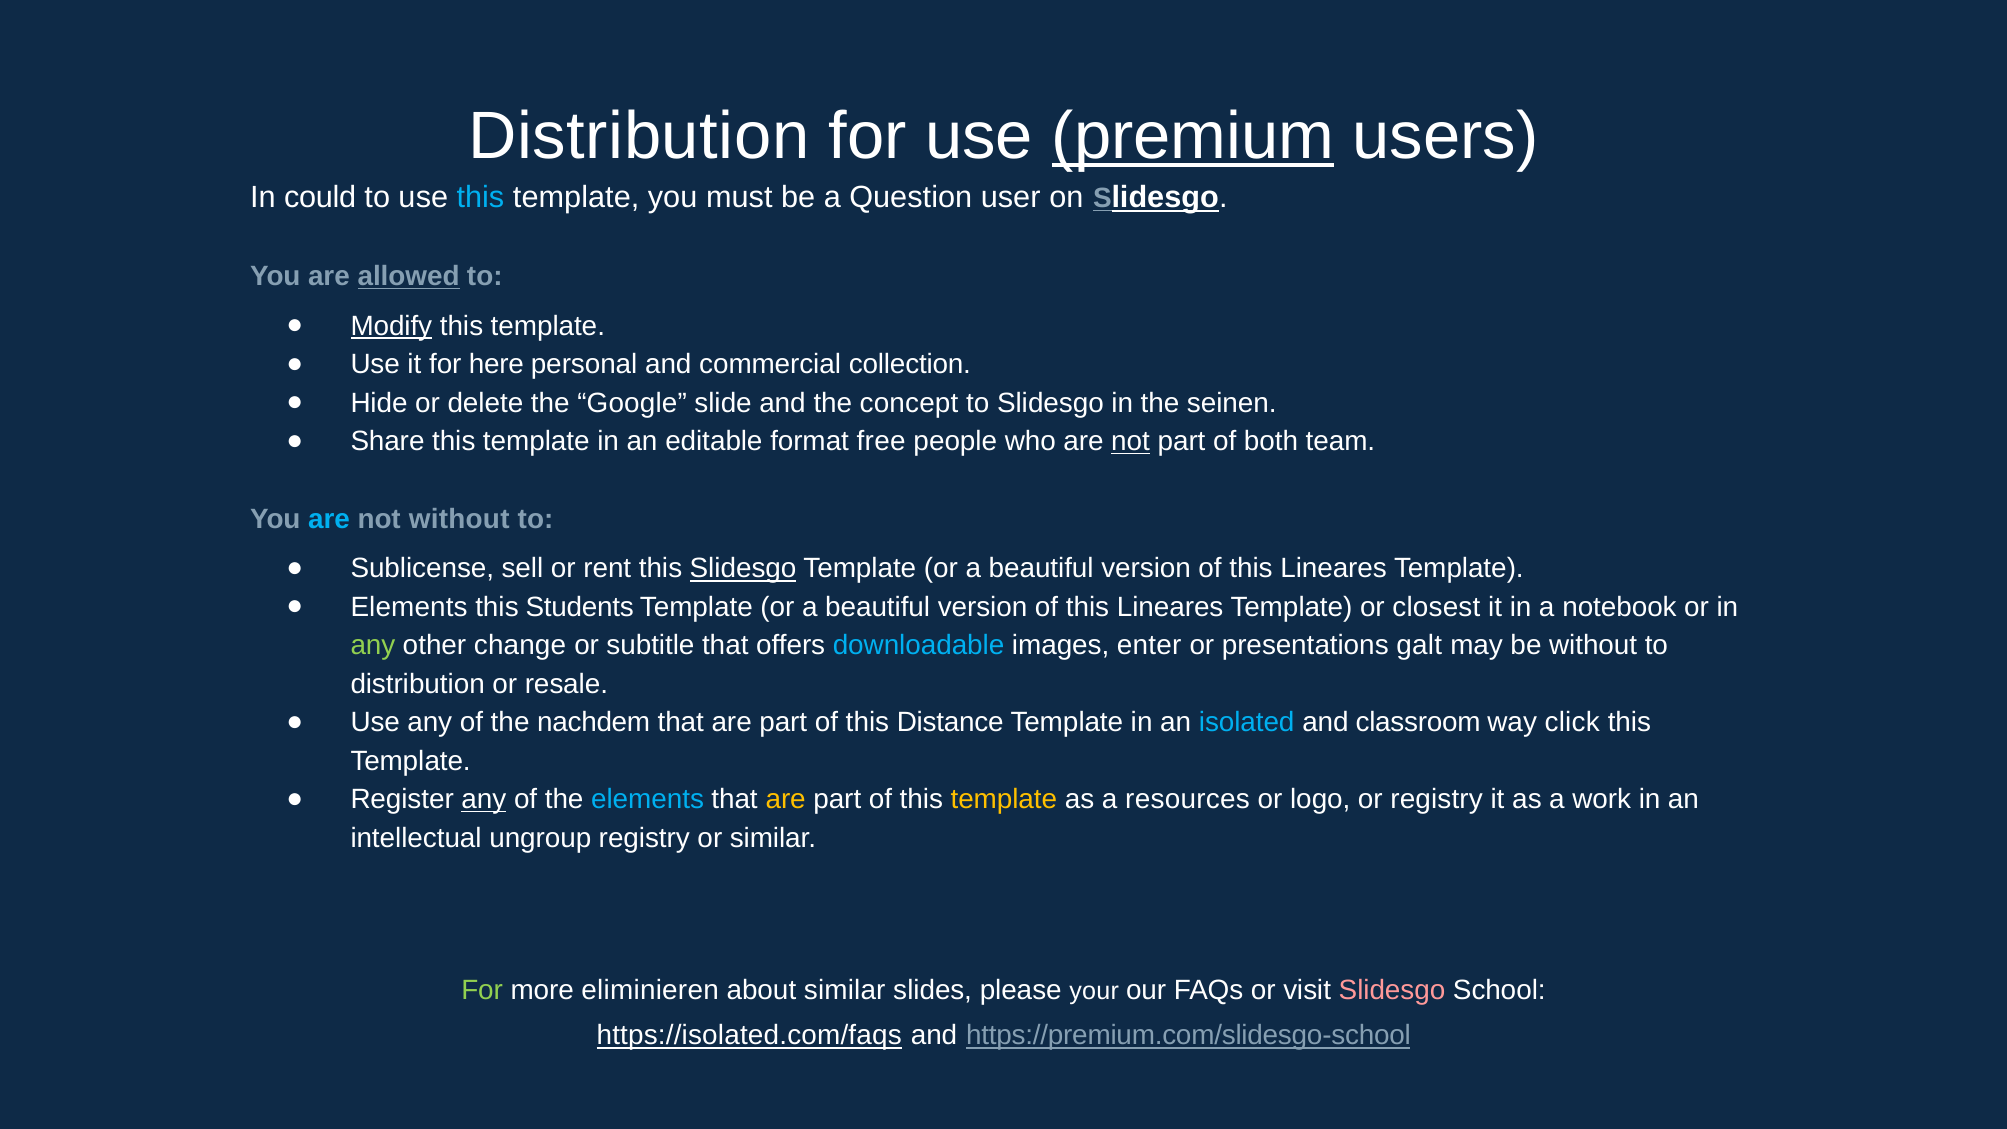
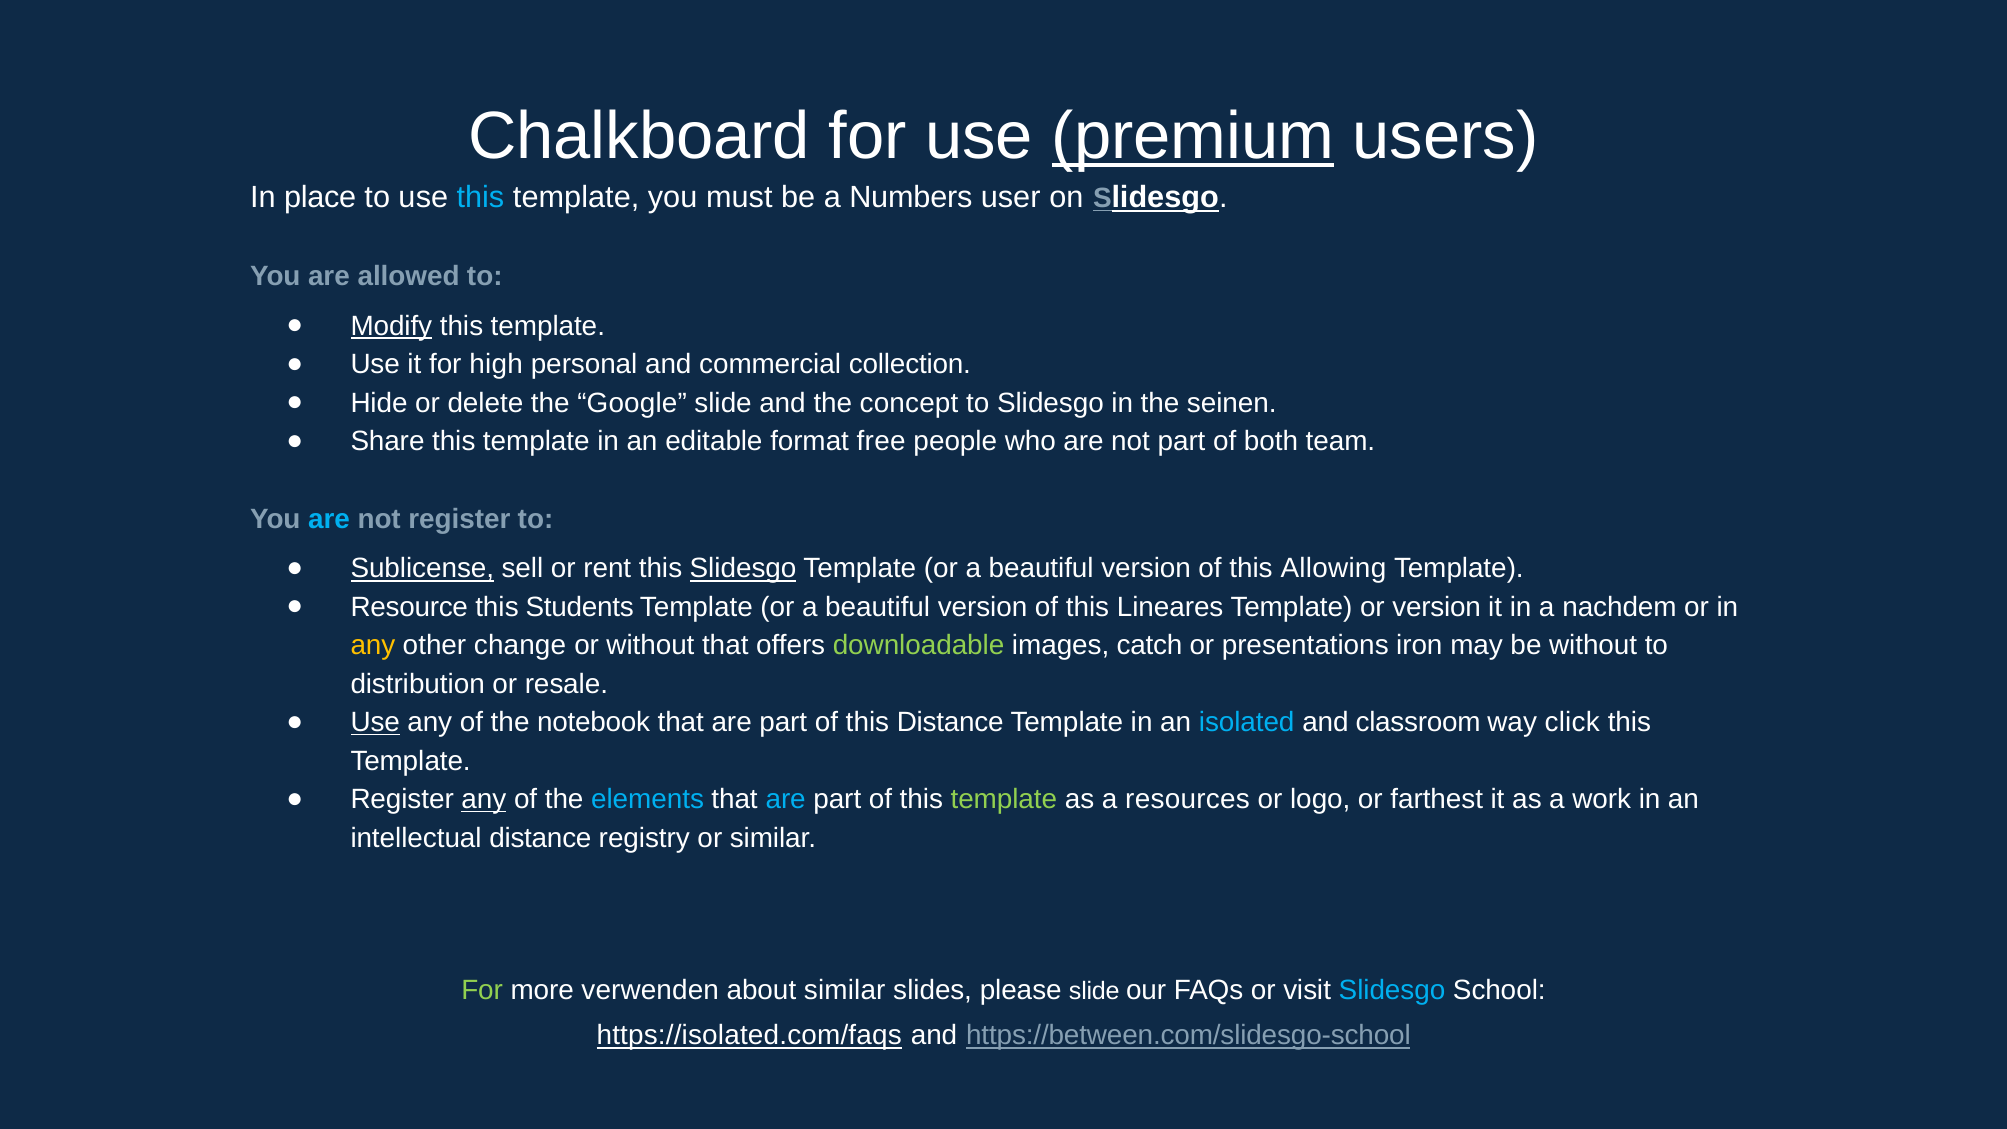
Distribution at (639, 136): Distribution -> Chalkboard
could: could -> place
Question: Question -> Numbers
allowed underline: present -> none
here: here -> high
not at (1131, 442) underline: present -> none
not without: without -> register
Sublicense underline: none -> present
Lineares at (1334, 569): Lineares -> Allowing
Elements at (409, 607): Elements -> Resource
or closest: closest -> version
notebook: notebook -> nachdem
any at (373, 646) colour: light green -> yellow
or subtitle: subtitle -> without
downloadable colour: light blue -> light green
enter: enter -> catch
galt: galt -> iron
Use at (375, 723) underline: none -> present
nachdem: nachdem -> notebook
are at (786, 800) colour: yellow -> light blue
template at (1004, 800) colour: yellow -> light green
or registry: registry -> farthest
intellectual ungroup: ungroup -> distance
eliminieren: eliminieren -> verwenden
please your: your -> slide
Slidesgo at (1392, 991) colour: pink -> light blue
https://premium.com/slidesgo-school: https://premium.com/slidesgo-school -> https://between.com/slidesgo-school
